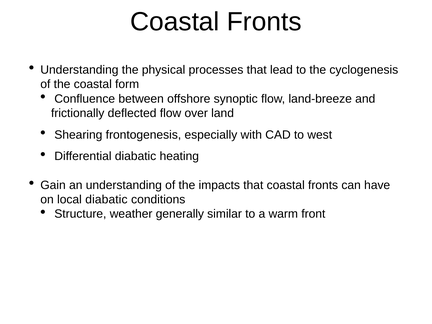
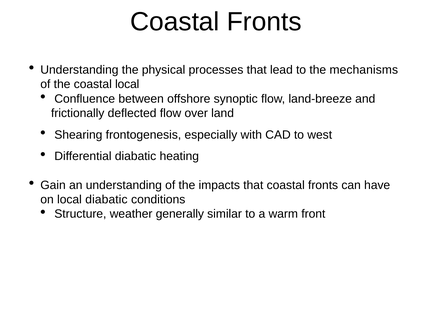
cyclogenesis: cyclogenesis -> mechanisms
coastal form: form -> local
